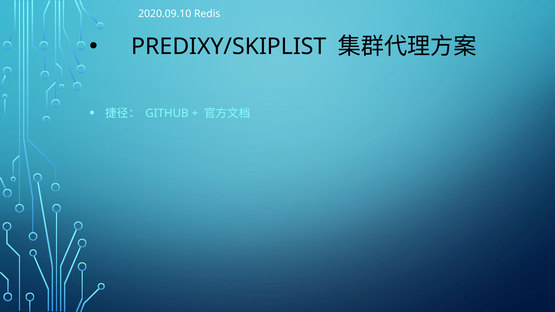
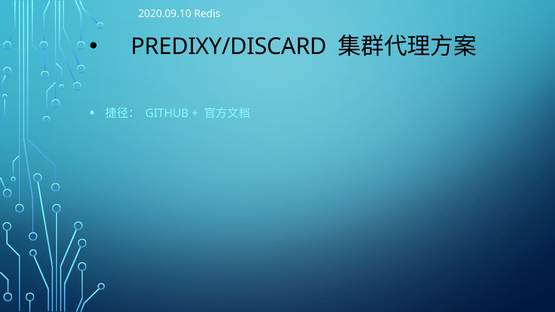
PREDIXY/SKIPLIST: PREDIXY/SKIPLIST -> PREDIXY/DISCARD
